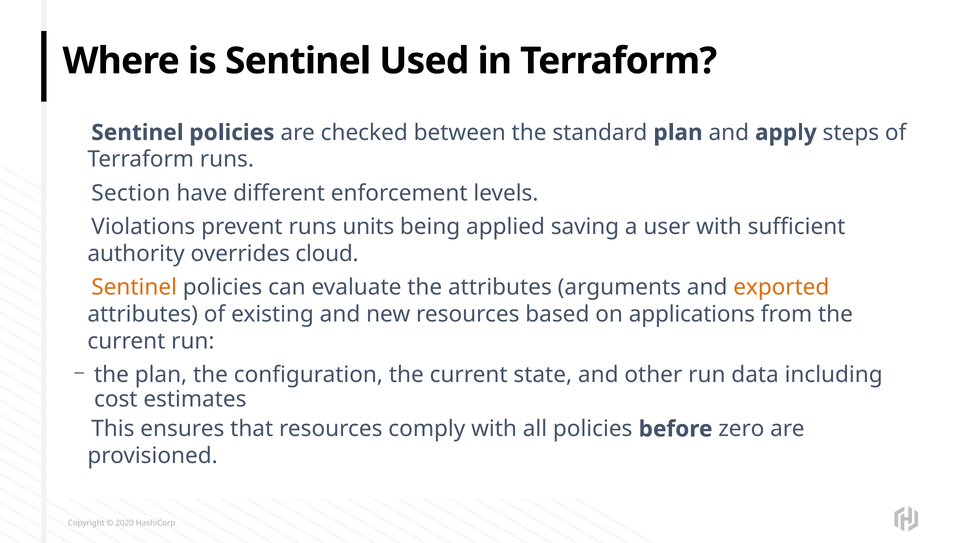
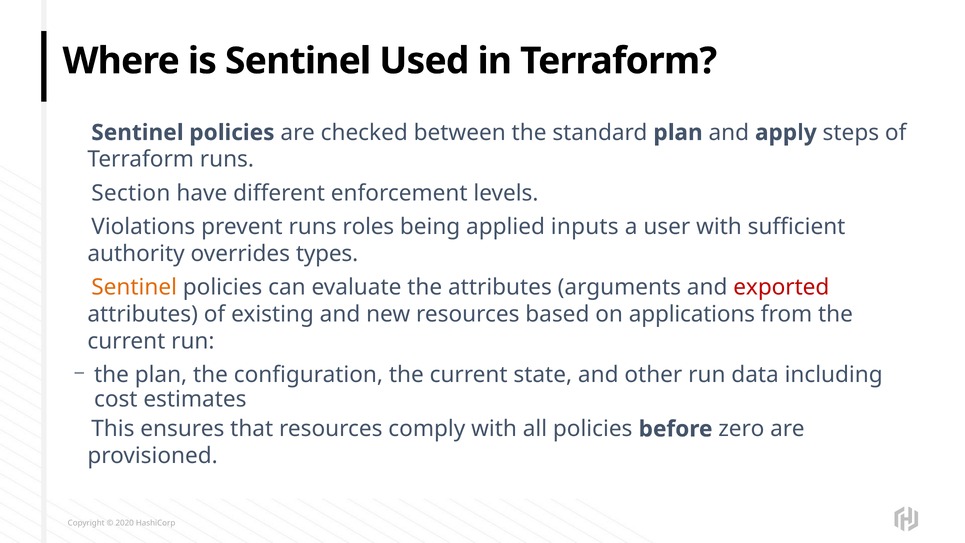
units: units -> roles
saving: saving -> inputs
cloud: cloud -> types
exported colour: orange -> red
